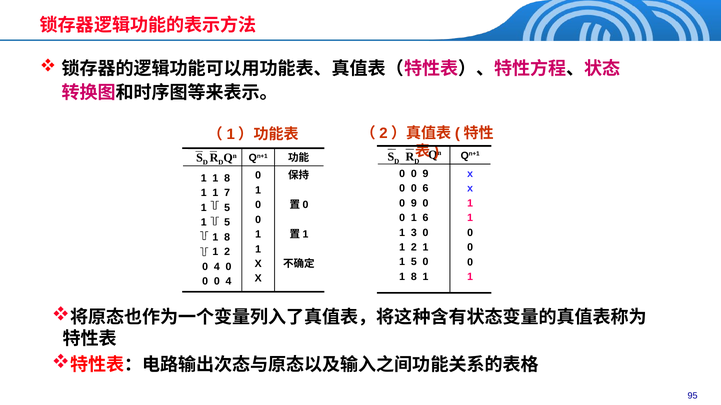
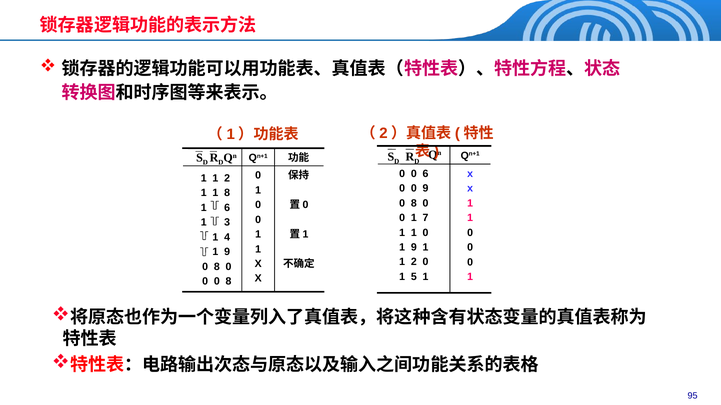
0 0 9: 9 -> 6
8 at (227, 179): 8 -> 2
0 6: 6 -> 9
1 7: 7 -> 8
9 at (414, 203): 9 -> 8
5 at (227, 208): 5 -> 6
1 6: 6 -> 7
5 at (227, 223): 5 -> 3
3 at (414, 233): 3 -> 1
8 at (227, 237): 8 -> 4
2 at (414, 248): 2 -> 9
2 at (227, 252): 2 -> 9
5 at (414, 262): 5 -> 2
4 at (217, 267): 4 -> 8
8 at (414, 277): 8 -> 5
0 0 4: 4 -> 8
